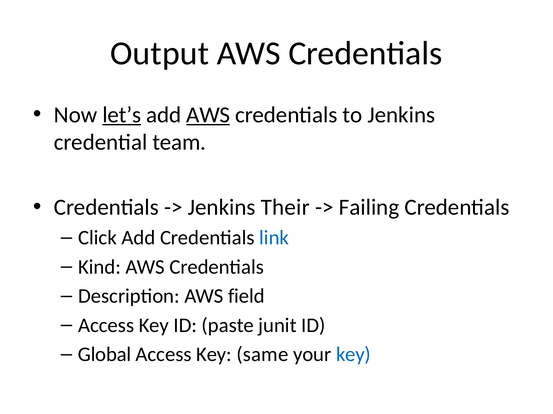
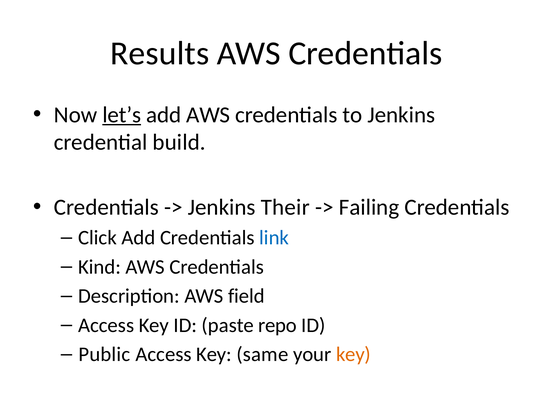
Output: Output -> Results
AWS at (208, 115) underline: present -> none
team: team -> build
junit: junit -> repo
Global: Global -> Public
key at (353, 355) colour: blue -> orange
